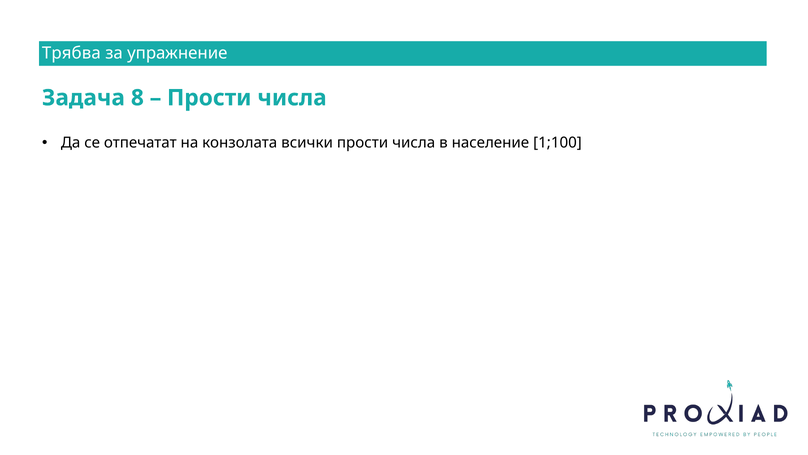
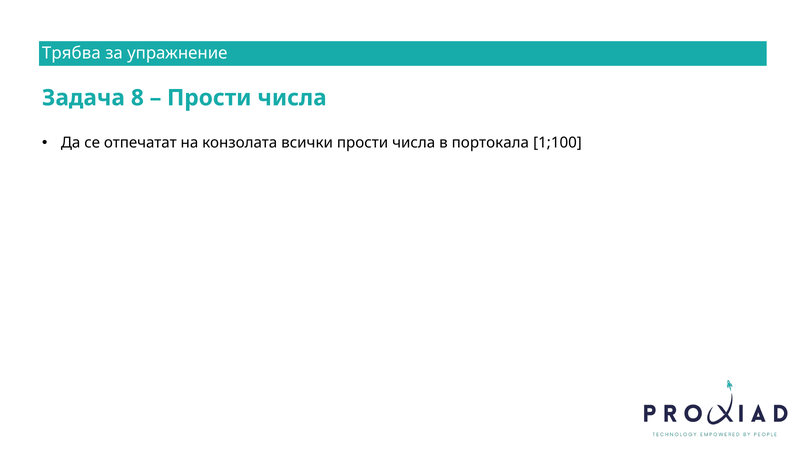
население: население -> портокала
